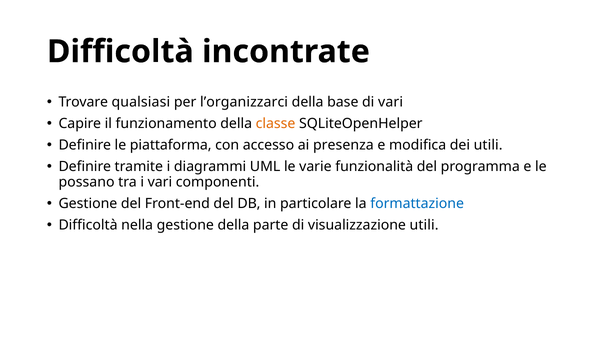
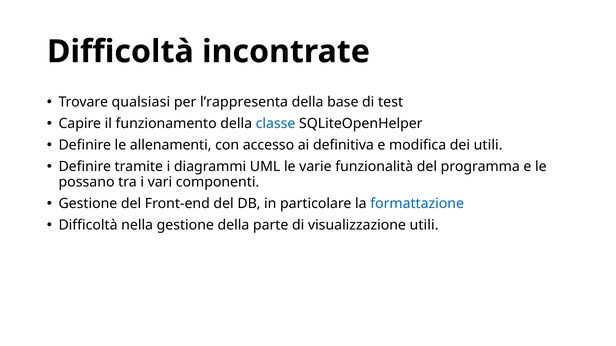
l’organizzarci: l’organizzarci -> l’rappresenta
di vari: vari -> test
classe colour: orange -> blue
piattaforma: piattaforma -> allenamenti
presenza: presenza -> definitiva
